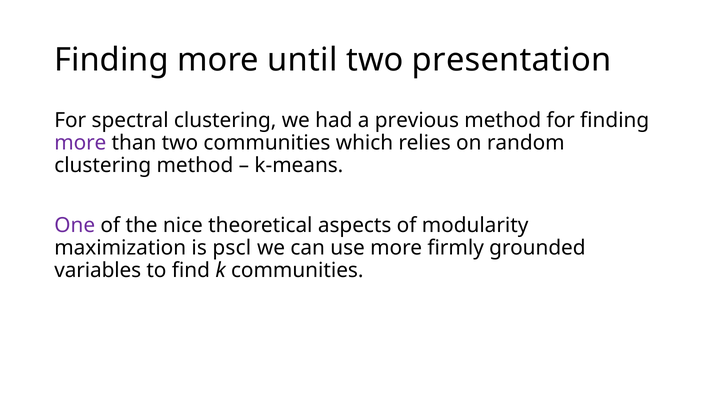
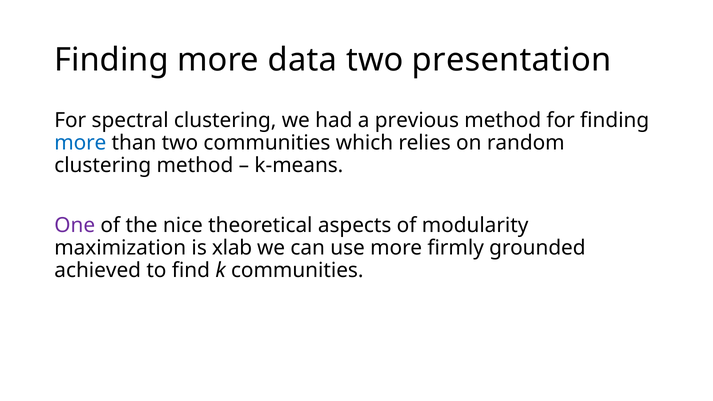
until: until -> data
more at (80, 143) colour: purple -> blue
pscl: pscl -> xlab
variables: variables -> achieved
